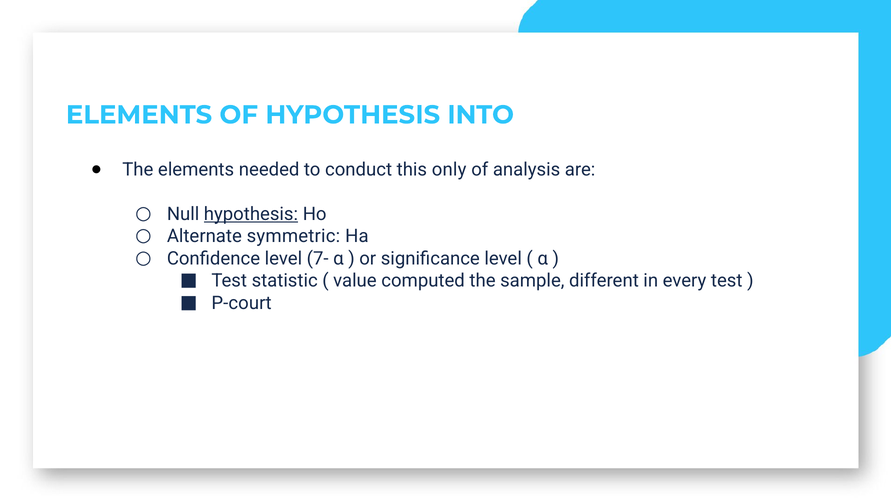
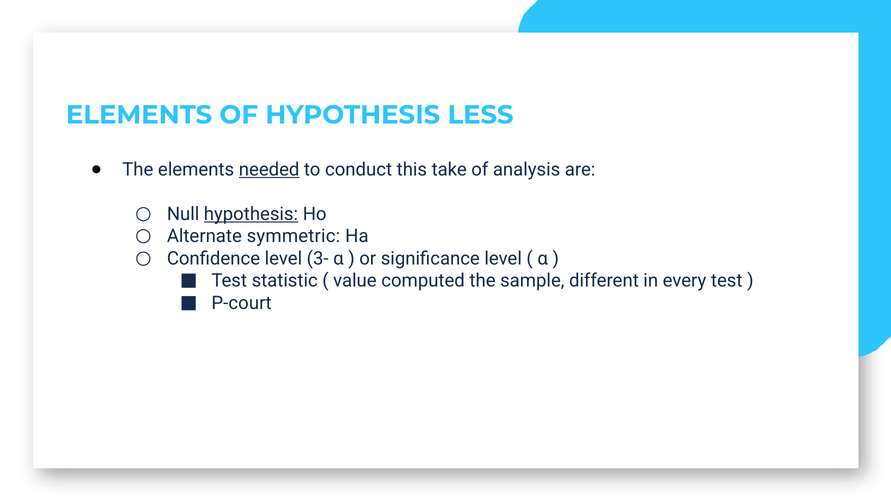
INTO: INTO -> LESS
needed underline: none -> present
only: only -> take
7-: 7- -> 3-
